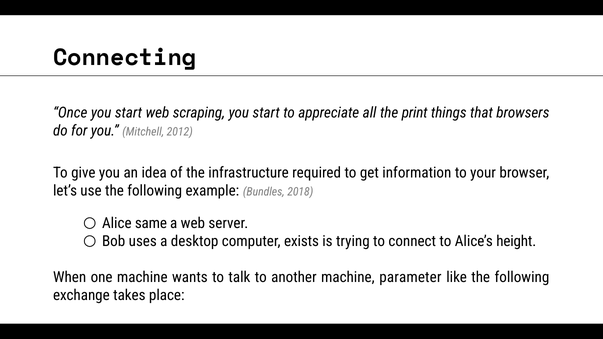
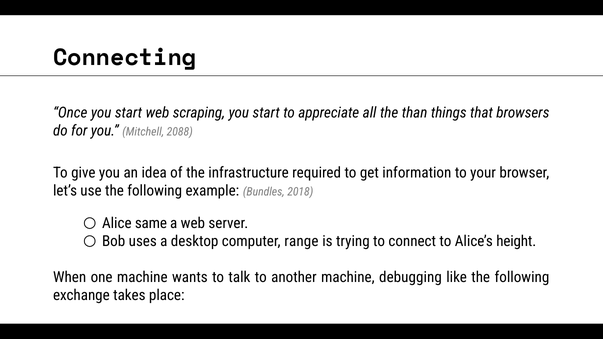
print: print -> than
2012: 2012 -> 2088
exists: exists -> range
parameter: parameter -> debugging
